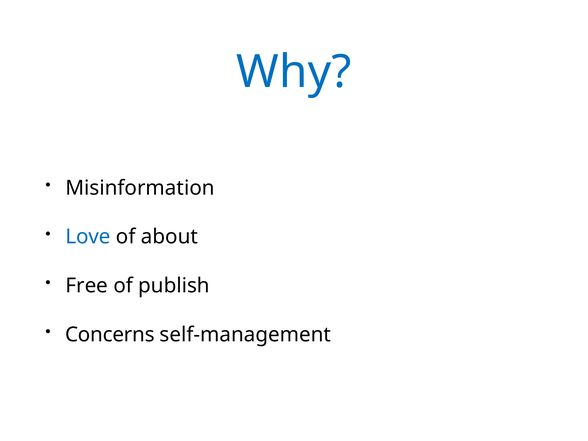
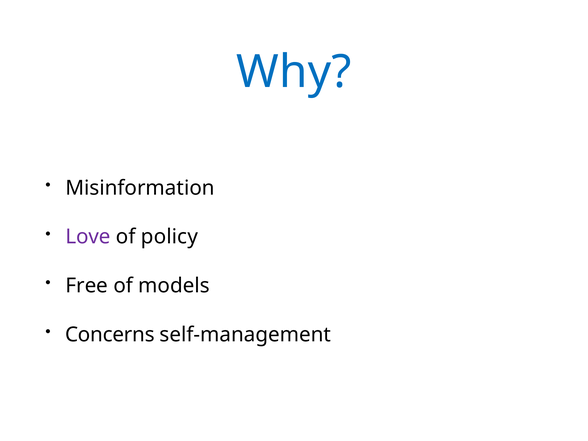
Love colour: blue -> purple
about: about -> policy
publish: publish -> models
